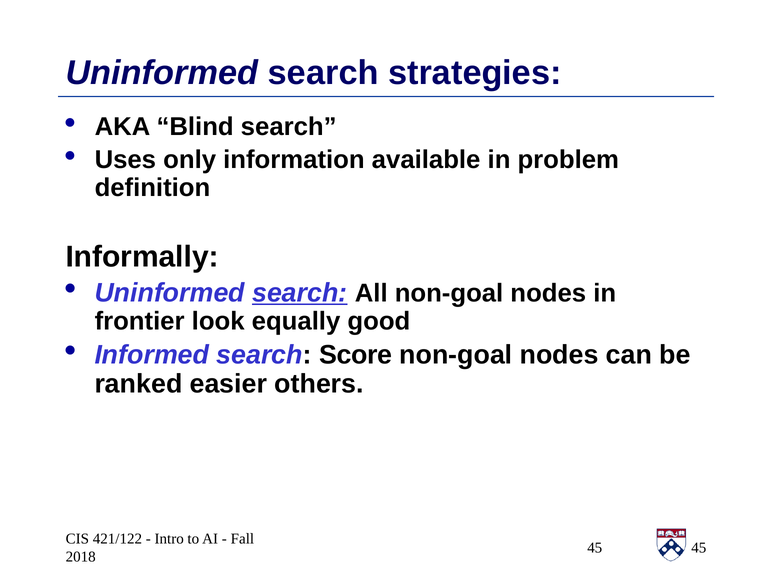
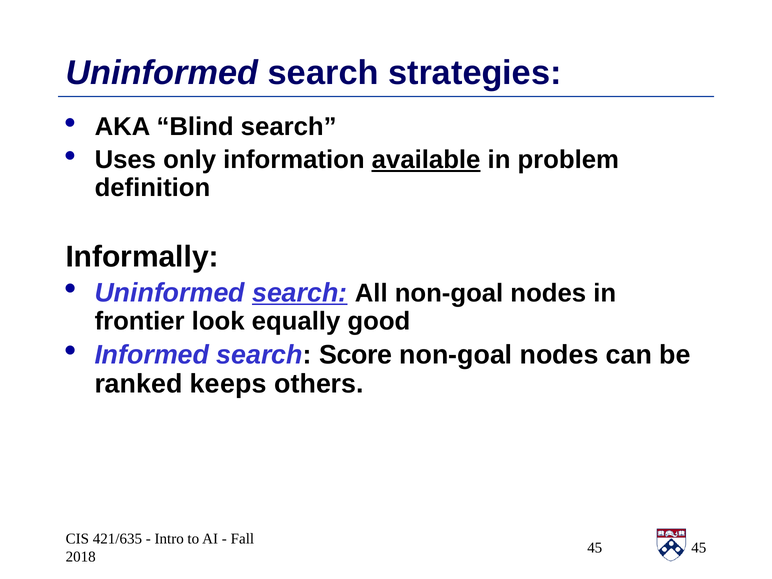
available underline: none -> present
easier: easier -> keeps
421/122: 421/122 -> 421/635
